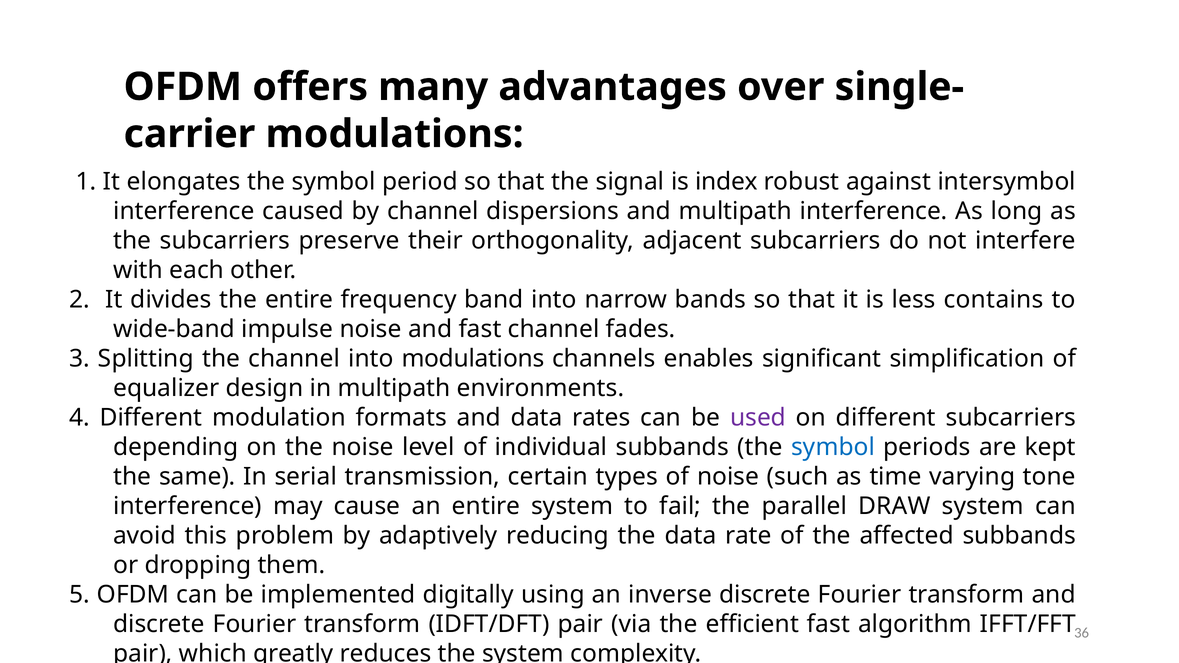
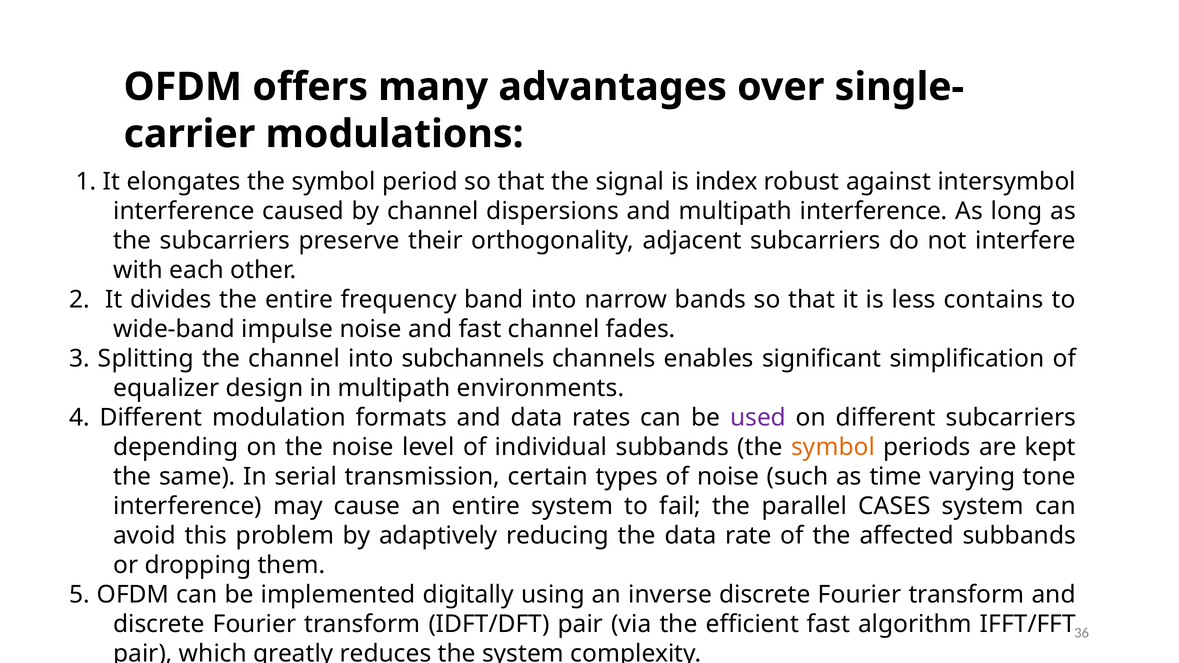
into modulations: modulations -> subchannels
symbol at (833, 447) colour: blue -> orange
DRAW: DRAW -> CASES
